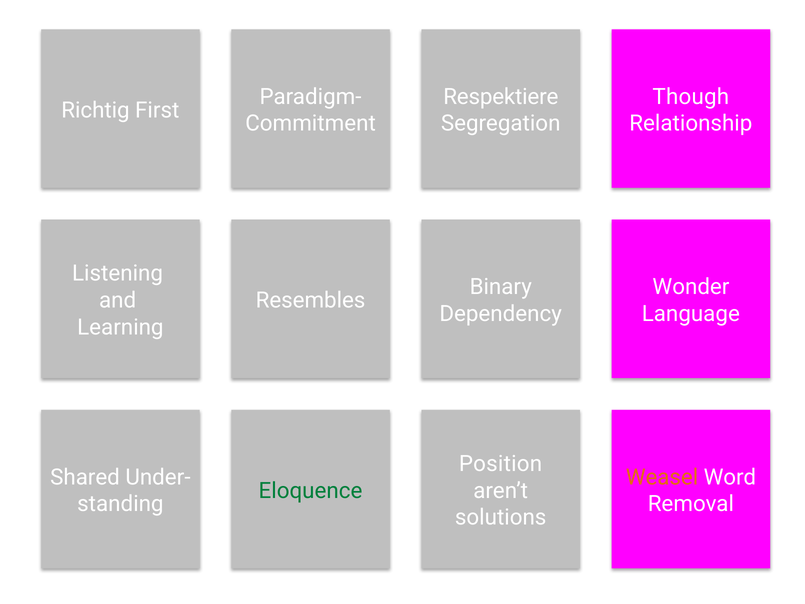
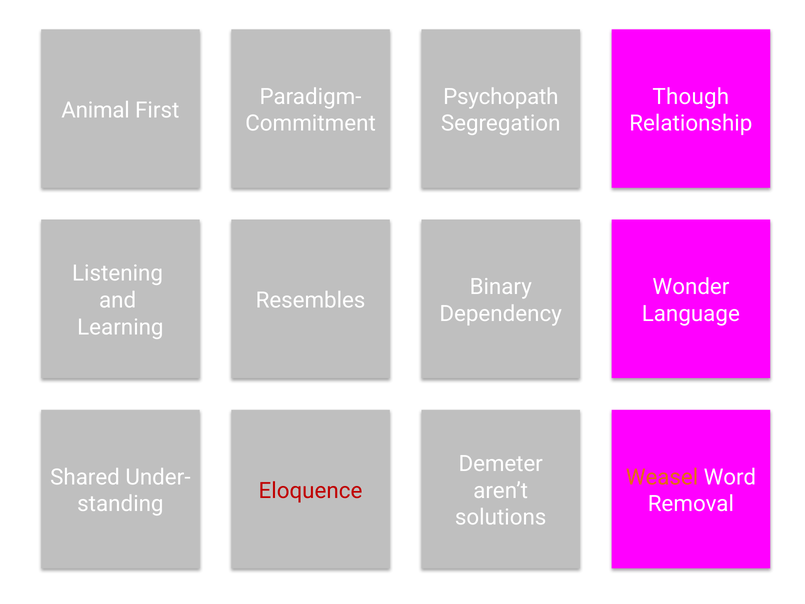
Respektiere: Respektiere -> Psychopath
Richtig: Richtig -> Animal
Position: Position -> Demeter
Eloquence colour: green -> red
